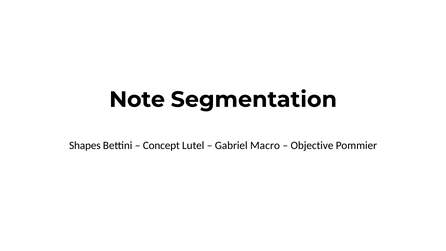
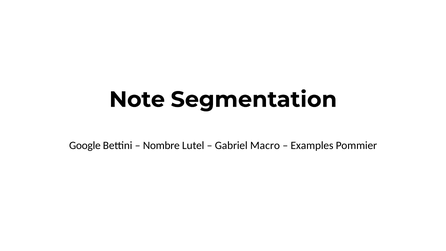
Shapes: Shapes -> Google
Concept: Concept -> Nombre
Objective: Objective -> Examples
